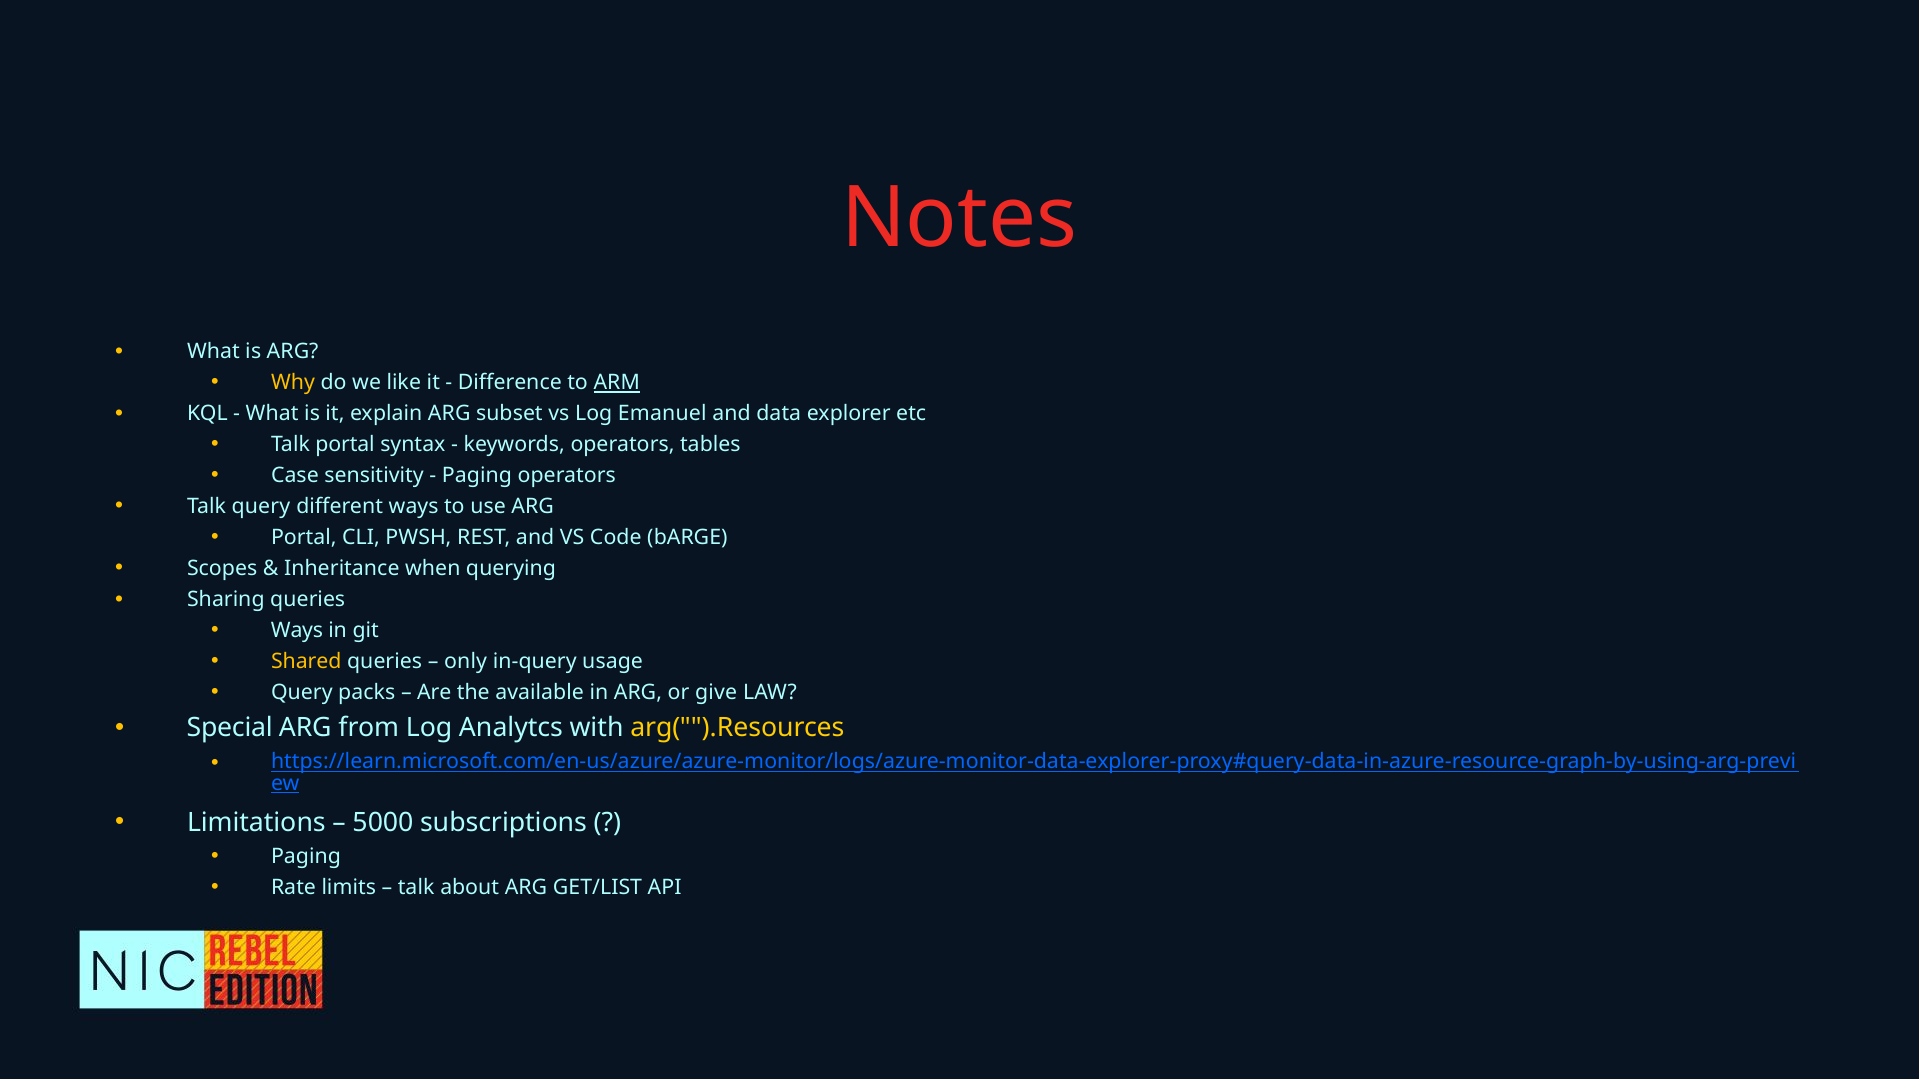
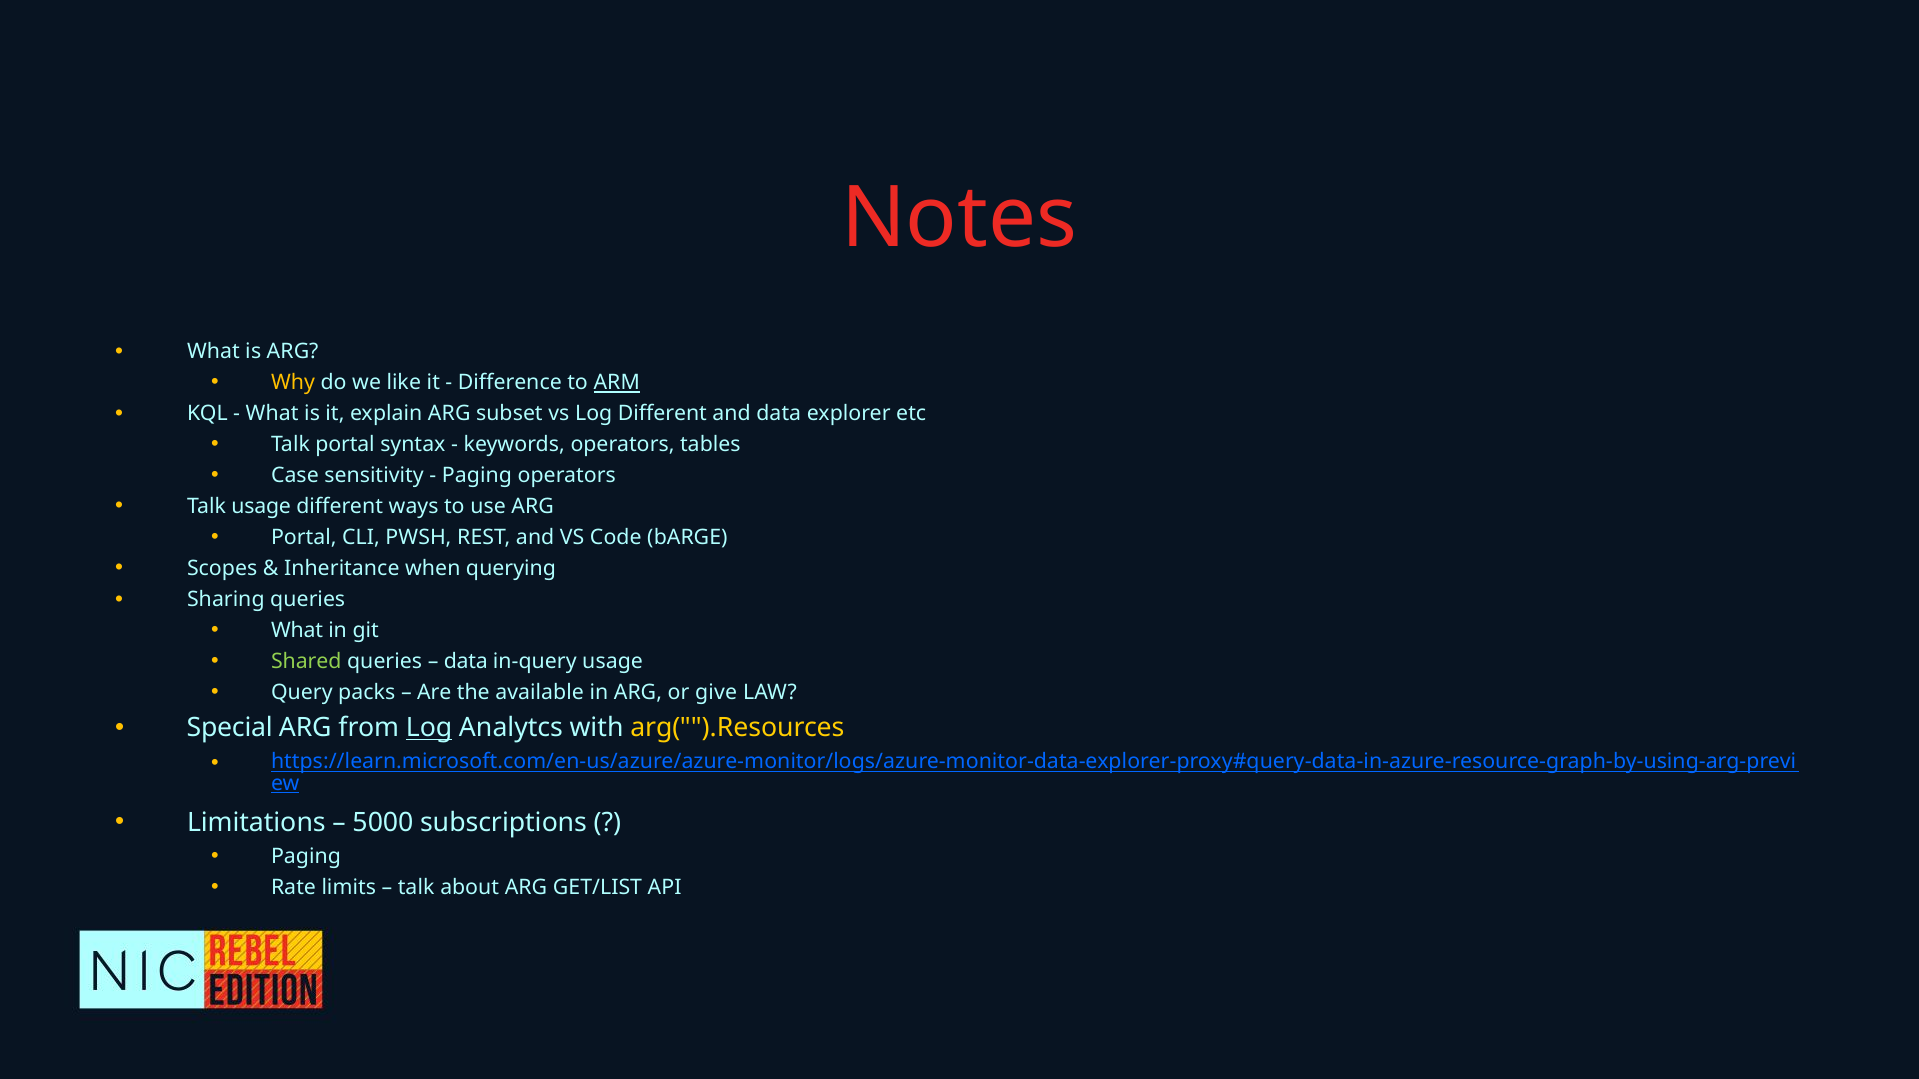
Log Emanuel: Emanuel -> Different
Talk query: query -> usage
Ways at (297, 631): Ways -> What
Shared colour: yellow -> light green
only at (466, 662): only -> data
Log at (429, 728) underline: none -> present
